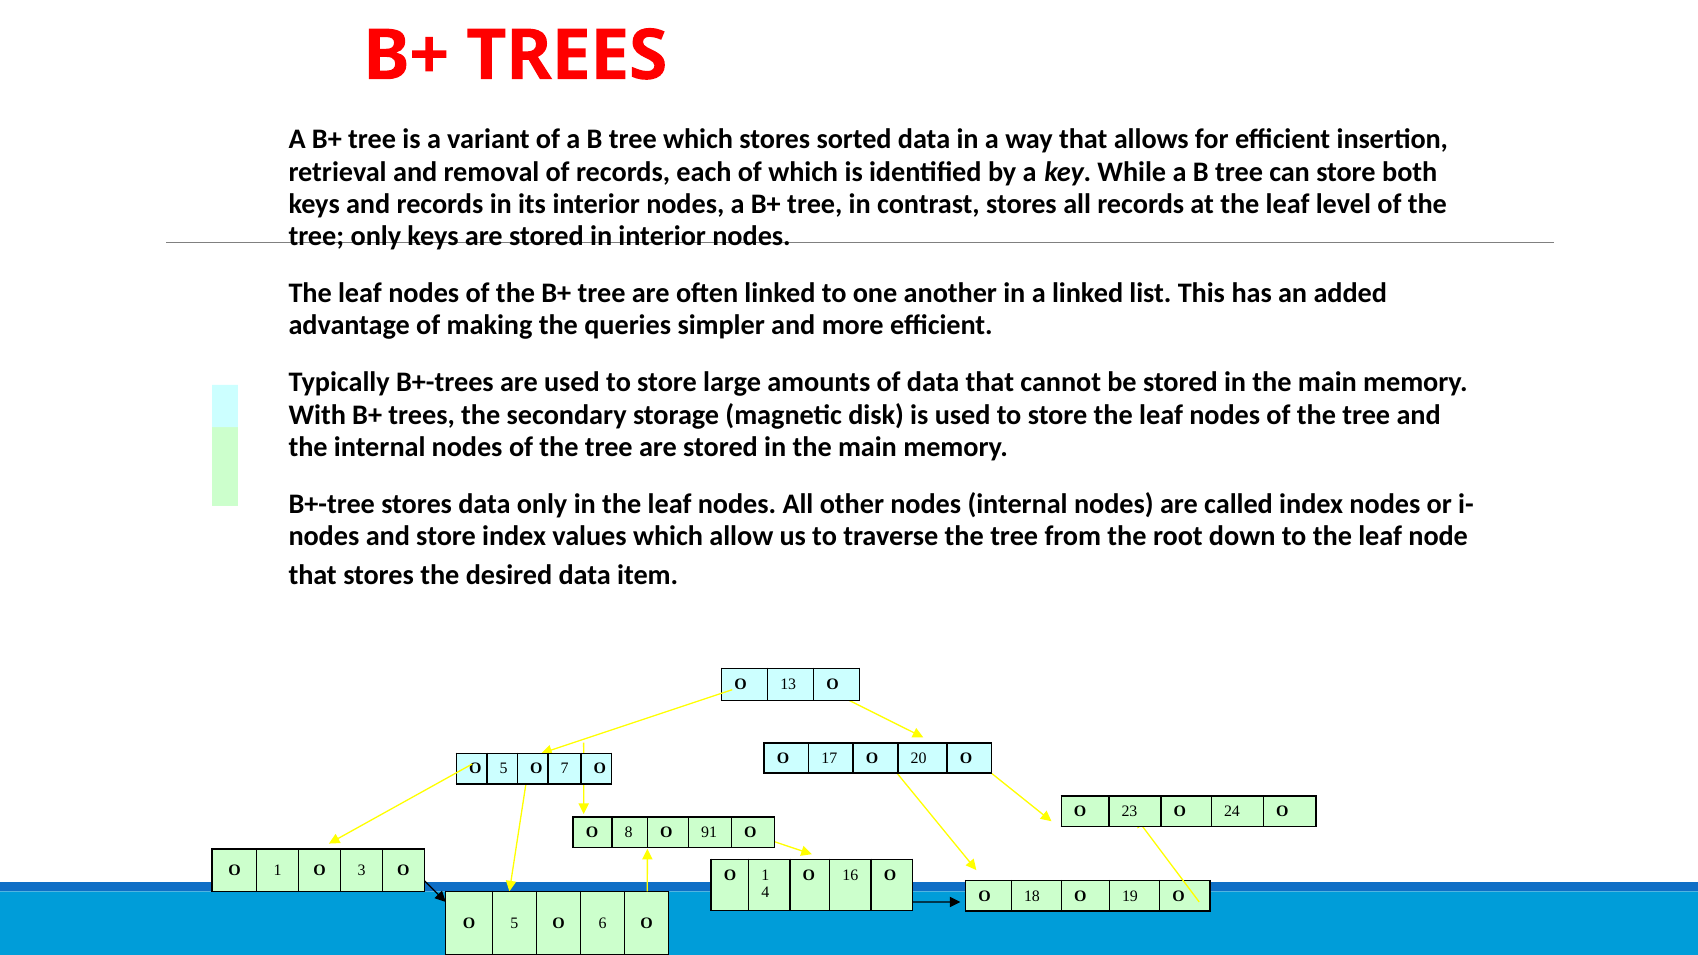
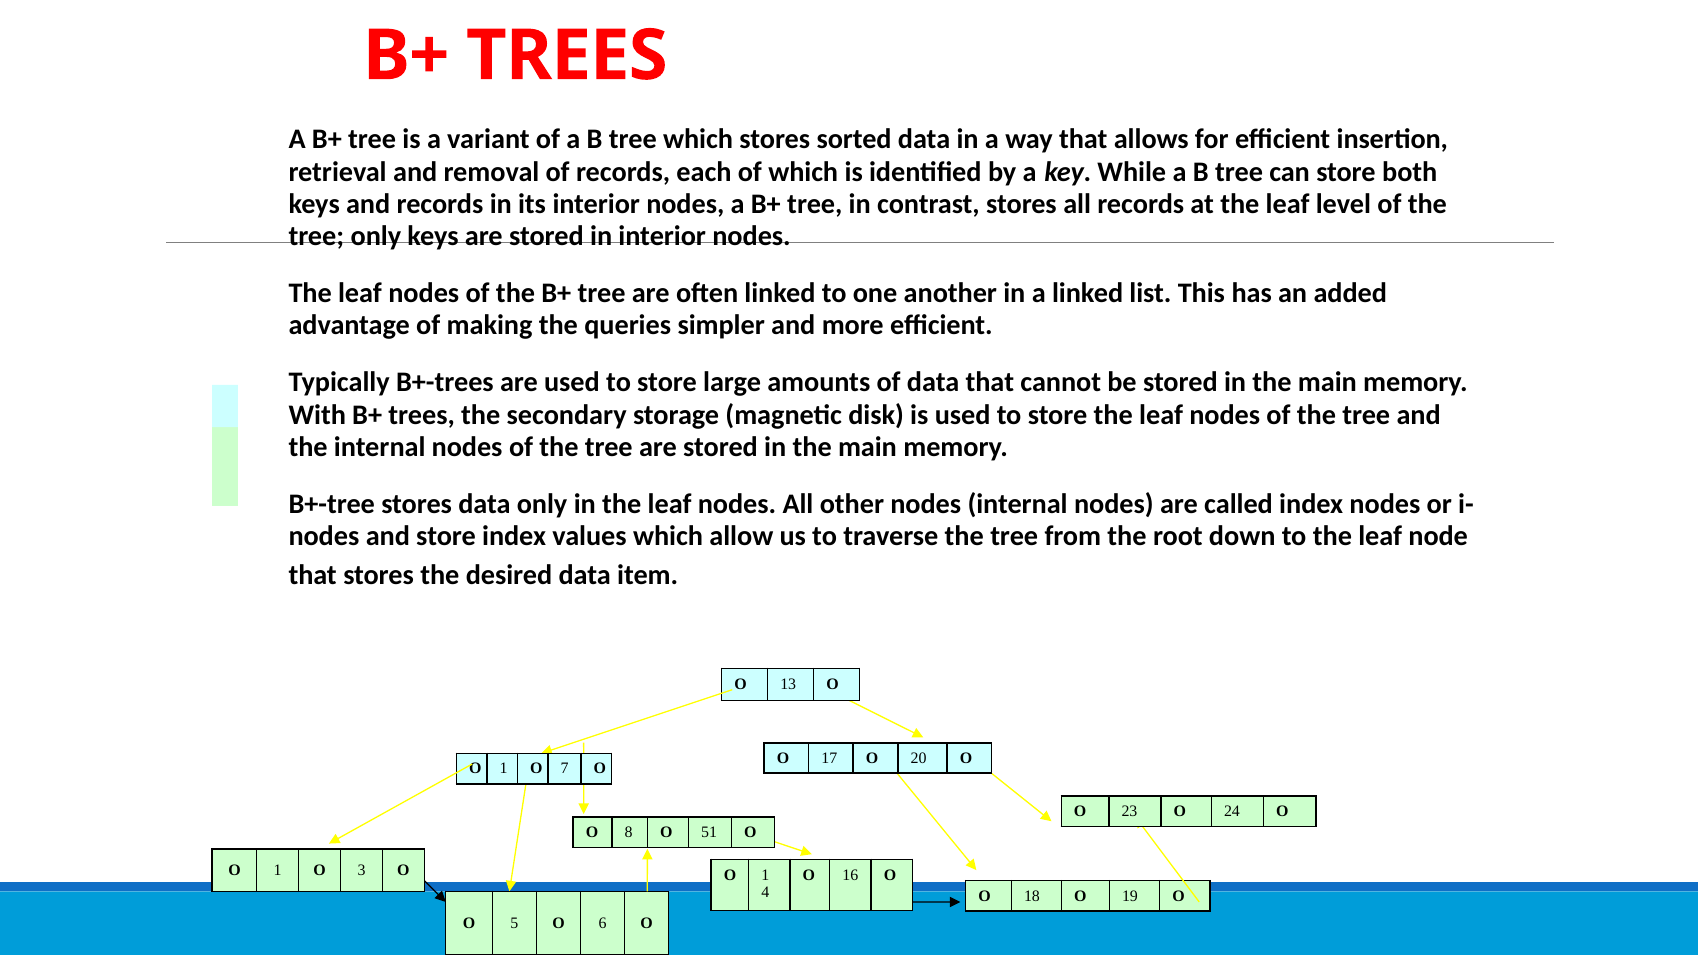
5 at (504, 769): 5 -> 1
91: 91 -> 51
